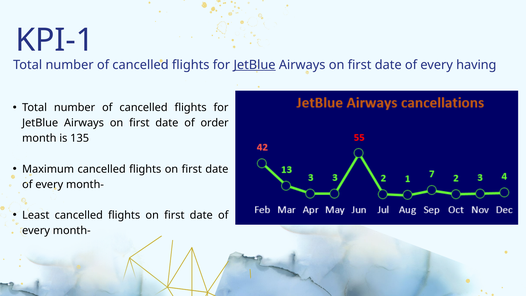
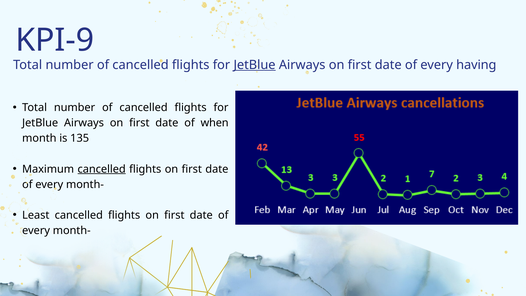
KPI-1: KPI-1 -> KPI-9
order: order -> when
cancelled at (102, 169) underline: none -> present
